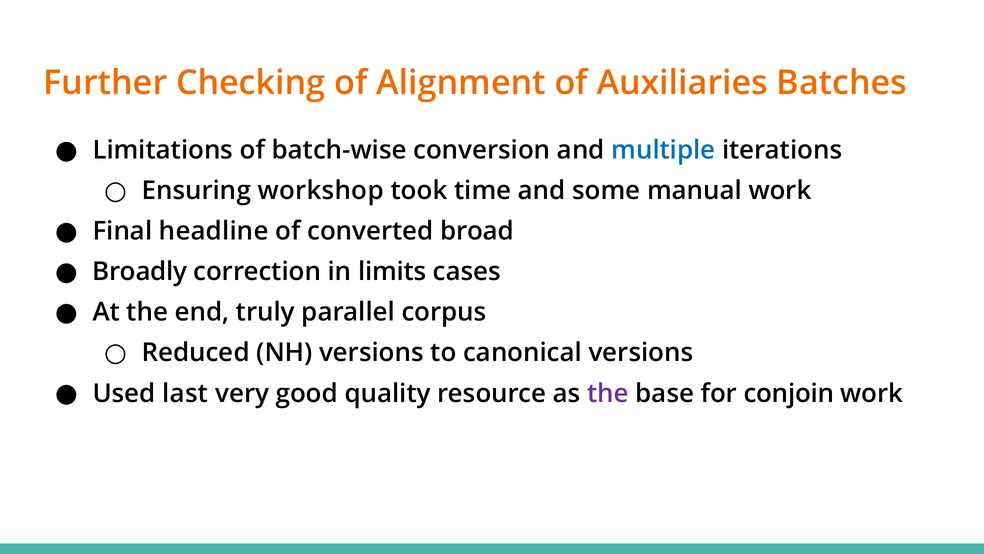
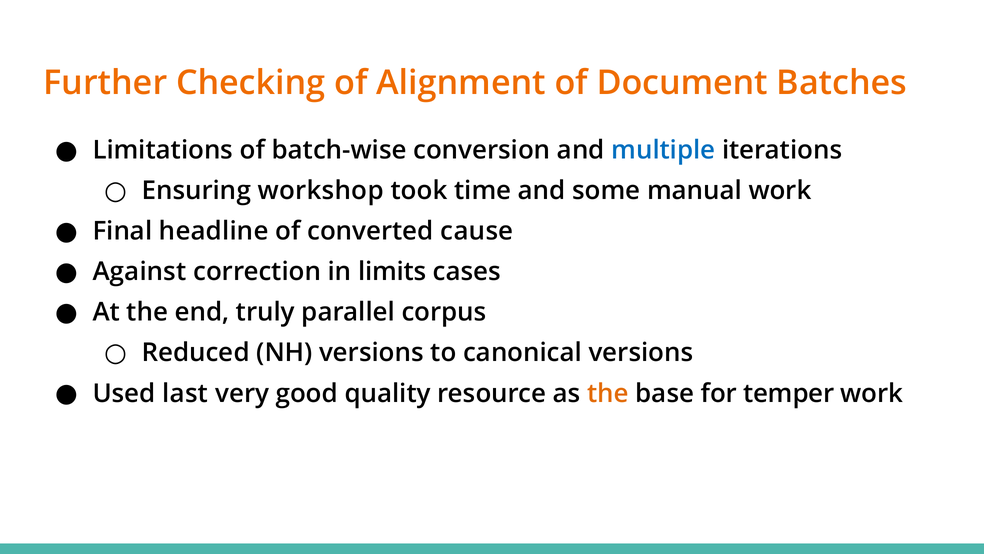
Auxiliaries: Auxiliaries -> Document
broad: broad -> cause
Broadly: Broadly -> Against
the at (608, 393) colour: purple -> orange
conjoin: conjoin -> temper
